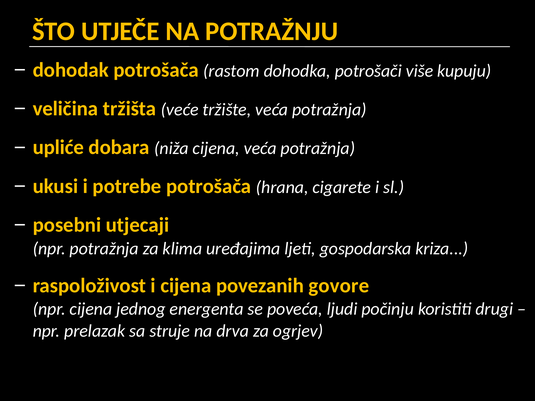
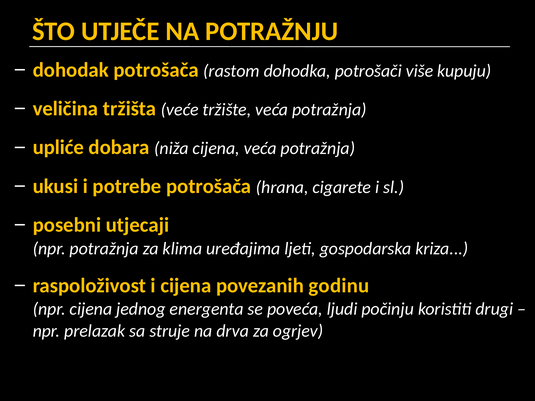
govore: govore -> godinu
